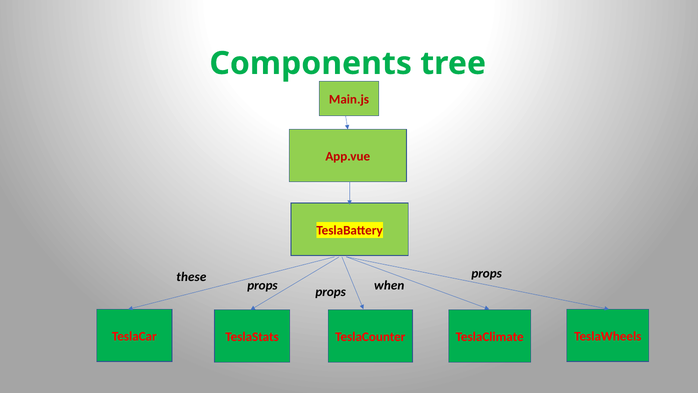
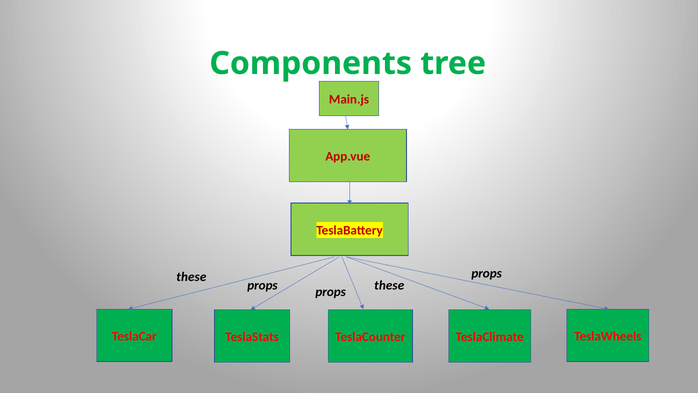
props props when: when -> these
